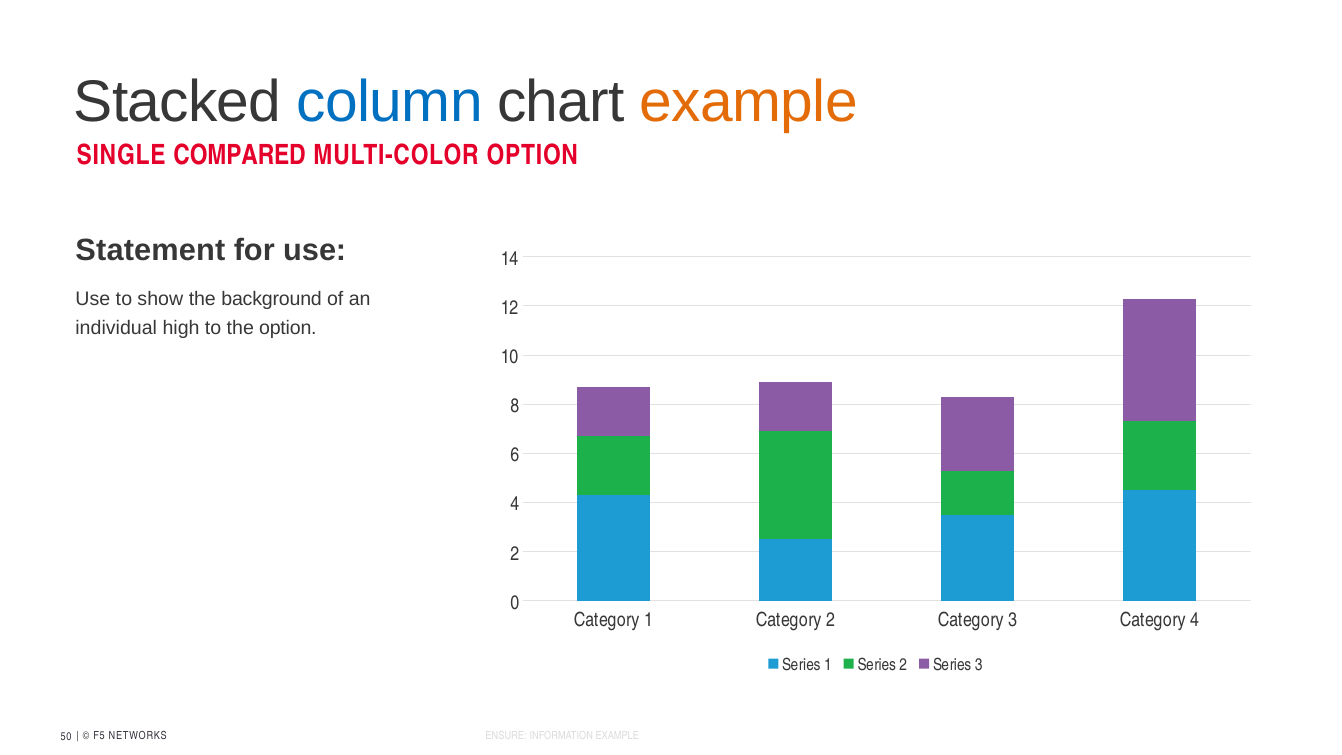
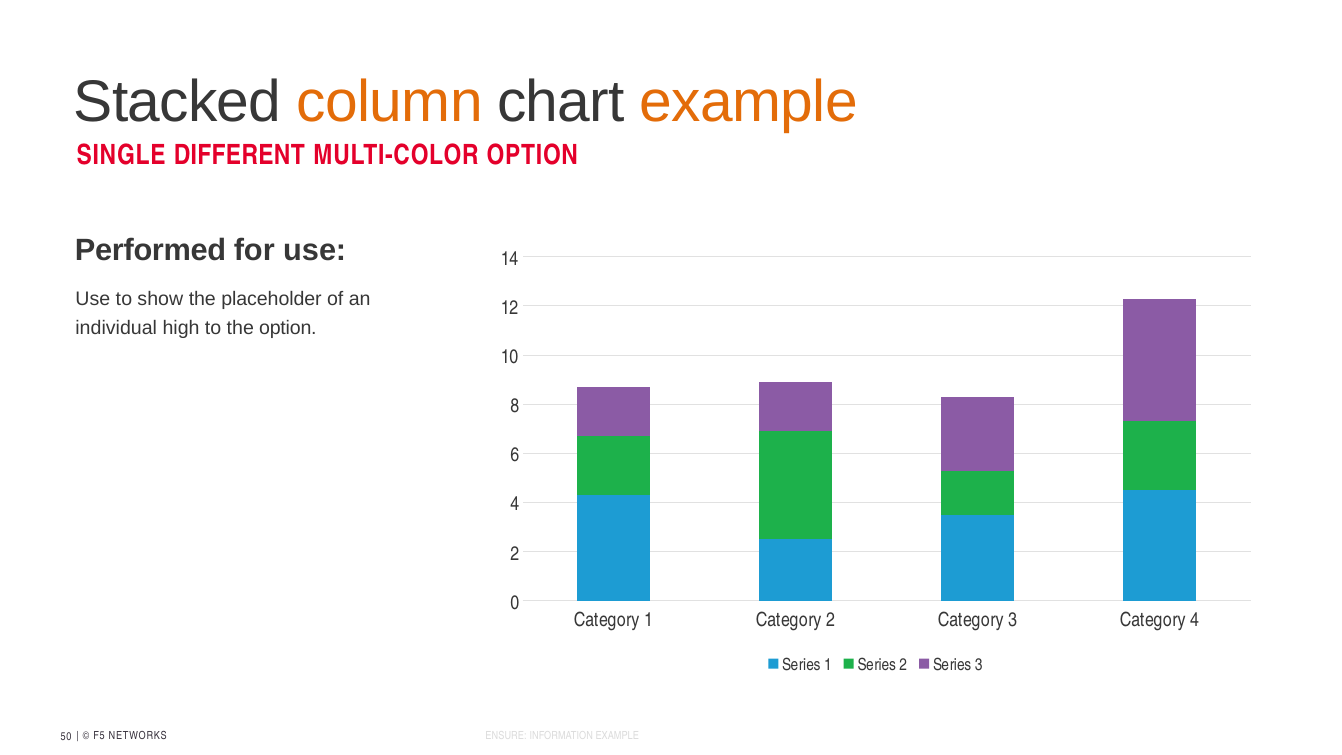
column colour: blue -> orange
COMPARED: COMPARED -> DIFFERENT
Statement: Statement -> Performed
background: background -> placeholder
